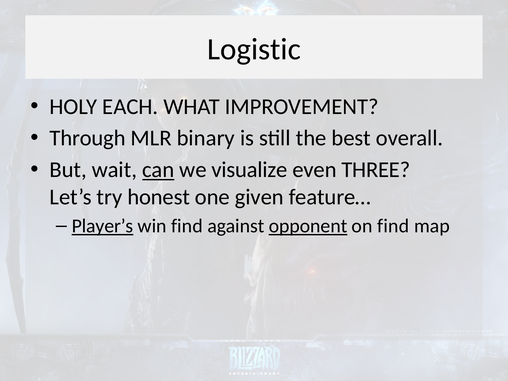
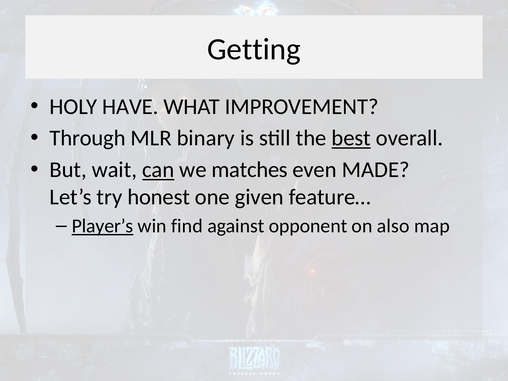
Logistic: Logistic -> Getting
EACH: EACH -> HAVE
best underline: none -> present
visualize: visualize -> matches
THREE: THREE -> MADE
opponent underline: present -> none
on find: find -> also
